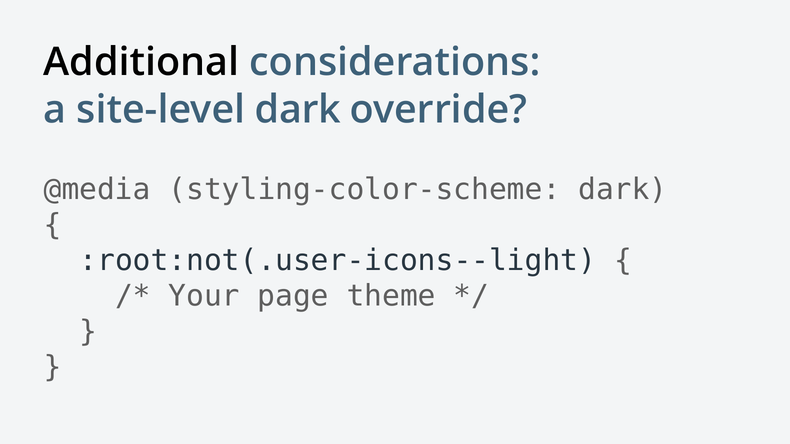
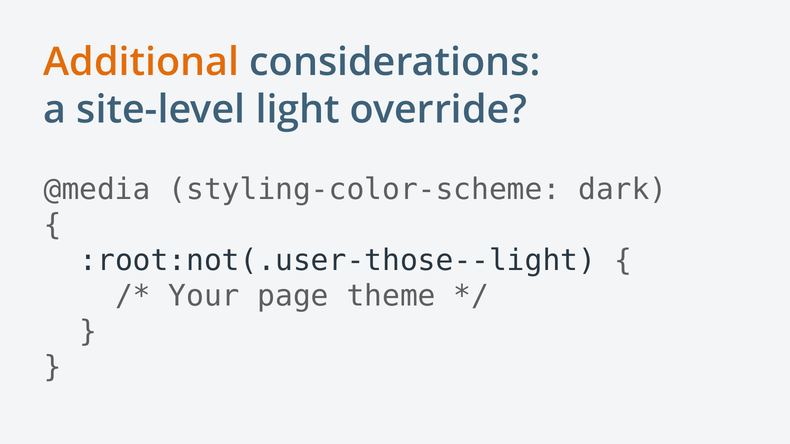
Additional colour: black -> orange
site-level dark: dark -> light
:root:not(.user-icons--light: :root:not(.user-icons--light -> :root:not(.user-those--light
